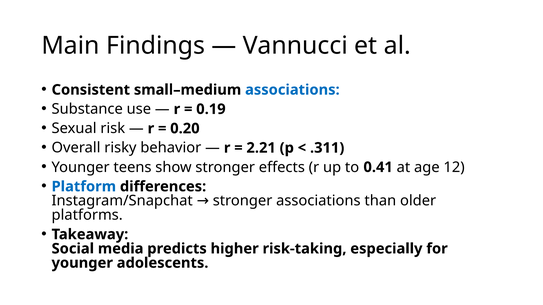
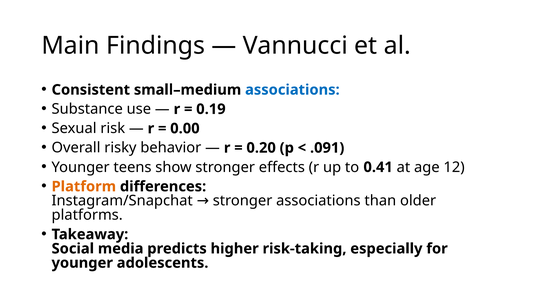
0.20: 0.20 -> 0.00
2.21: 2.21 -> 0.20
.311: .311 -> .091
Platform colour: blue -> orange
